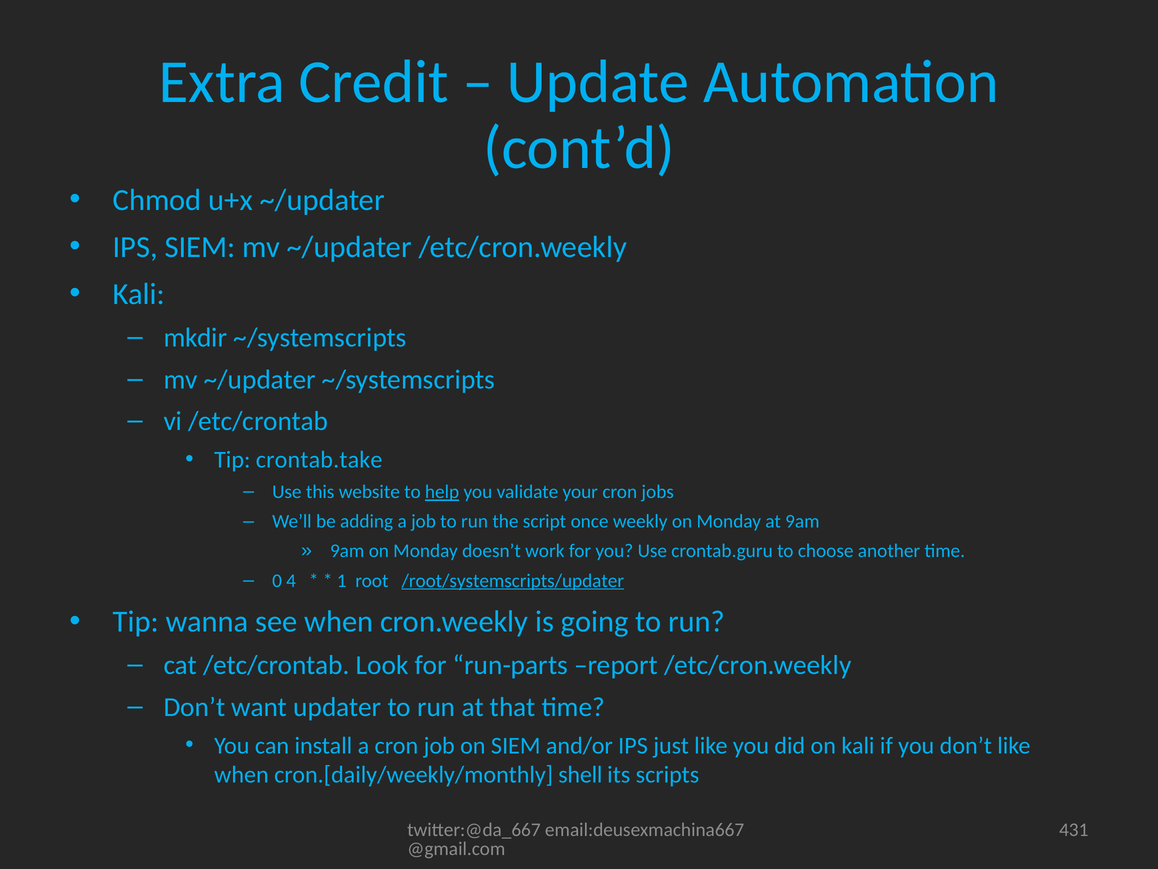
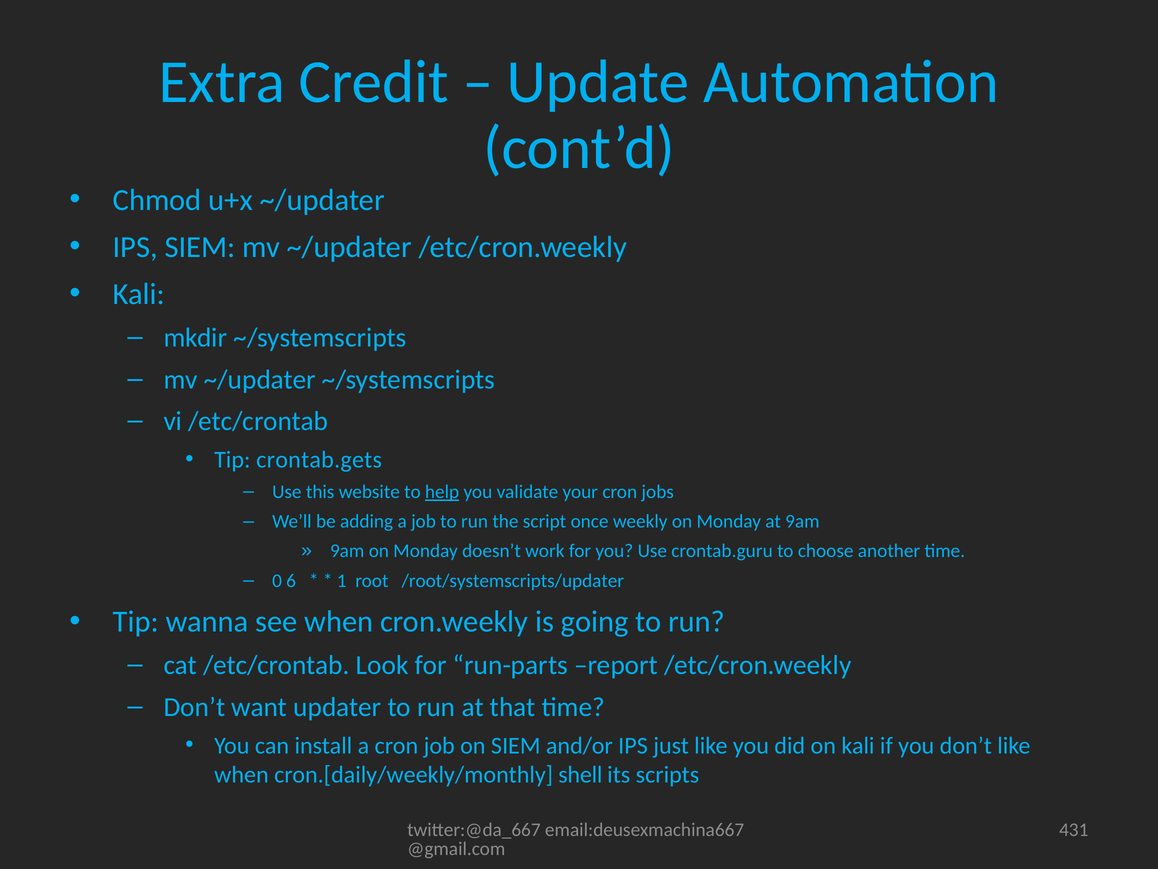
crontab.take: crontab.take -> crontab.gets
4: 4 -> 6
/root/systemscripts/updater underline: present -> none
